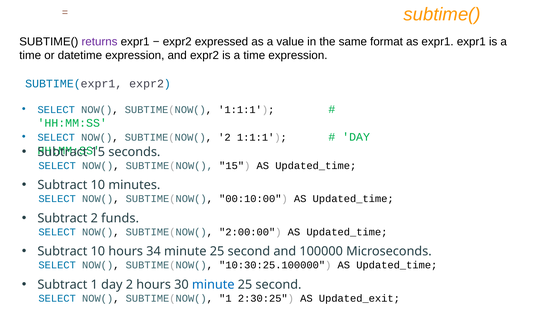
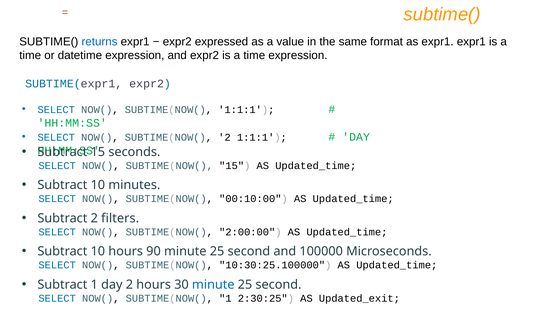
returns colour: purple -> blue
funds: funds -> filters
34: 34 -> 90
